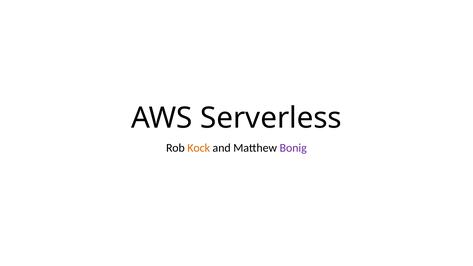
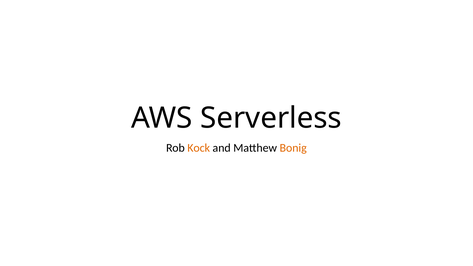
Bonig colour: purple -> orange
